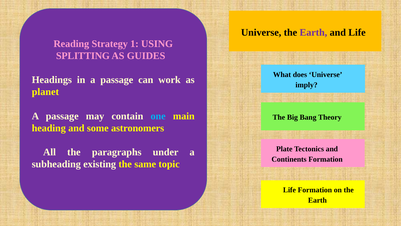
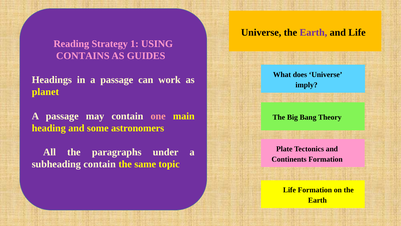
SPLITTING: SPLITTING -> CONTAINS
one colour: light blue -> pink
subheading existing: existing -> contain
